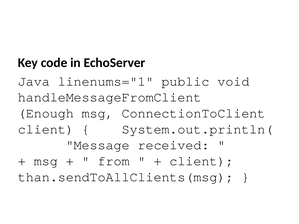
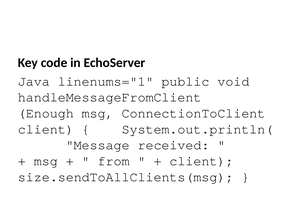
than.sendToAllClients(msg: than.sendToAllClients(msg -> size.sendToAllClients(msg
